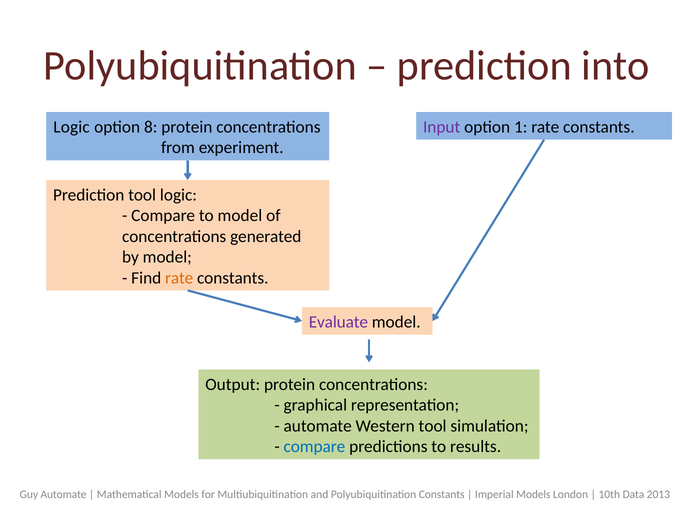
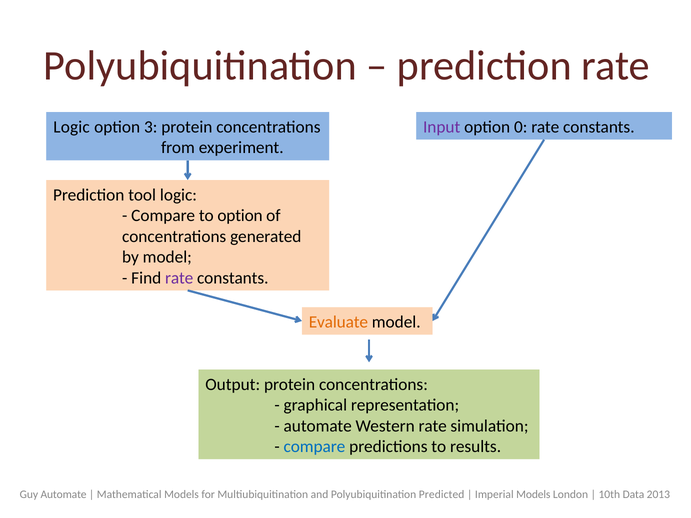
prediction into: into -> rate
8: 8 -> 3
1: 1 -> 0
to model: model -> option
rate at (179, 278) colour: orange -> purple
Evaluate colour: purple -> orange
Western tool: tool -> rate
Polyubiquitination Constants: Constants -> Predicted
